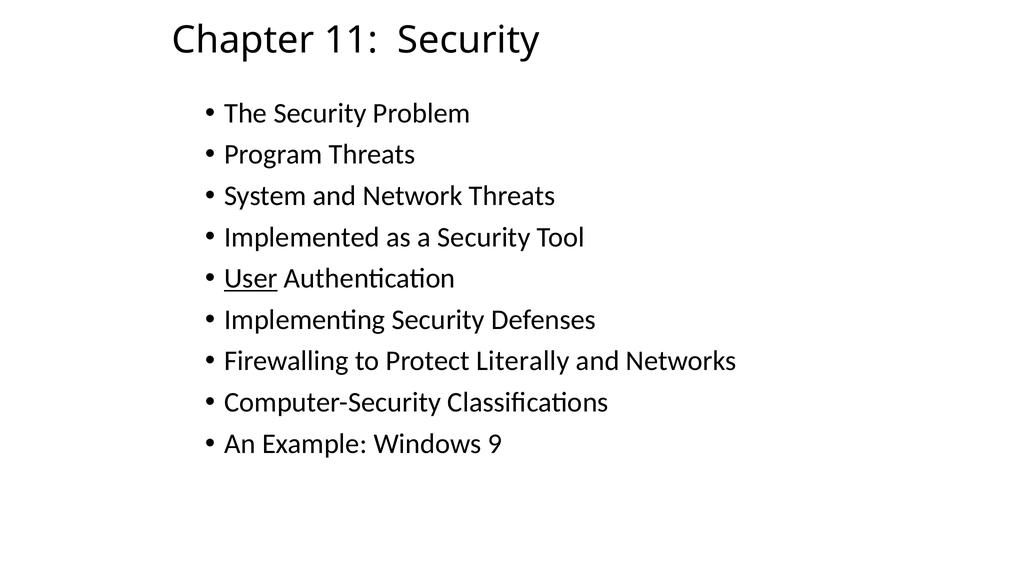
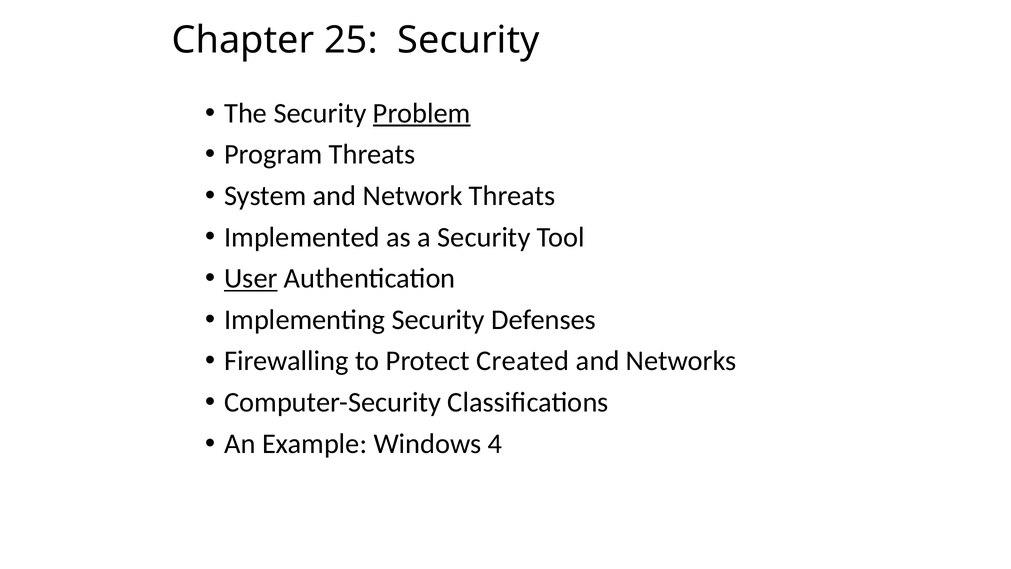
11: 11 -> 25
Problem underline: none -> present
Literally: Literally -> Created
9: 9 -> 4
